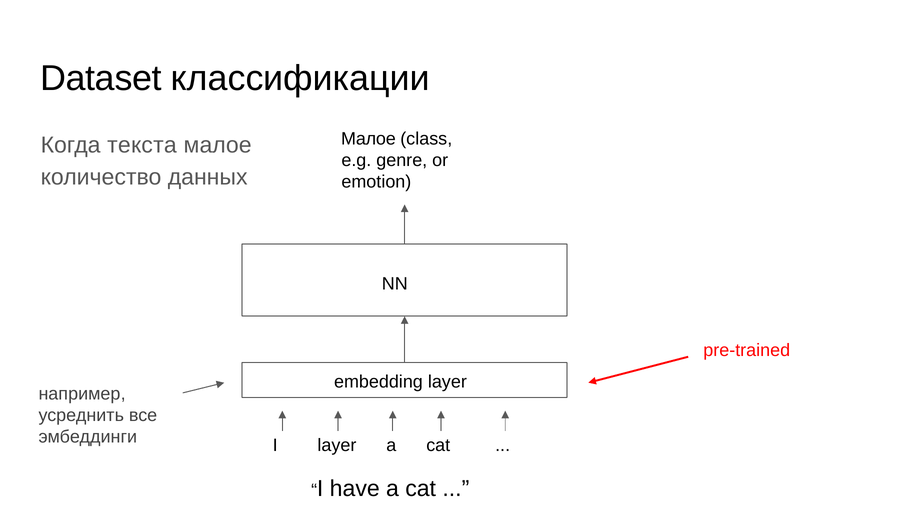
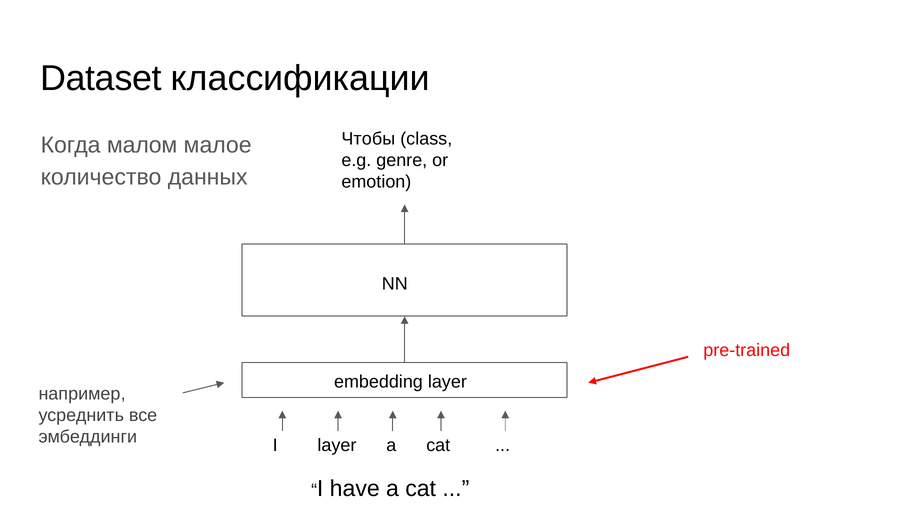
Малое at (368, 139): Малое -> Чтобы
текста: текста -> малом
